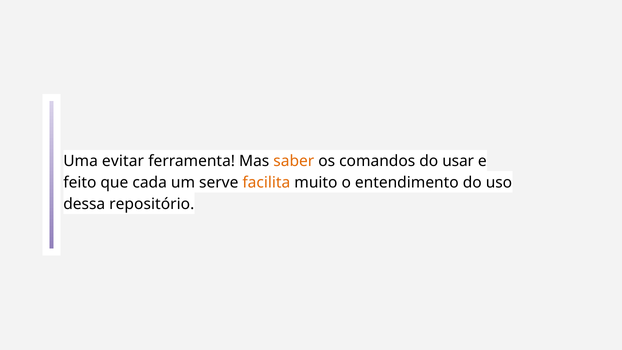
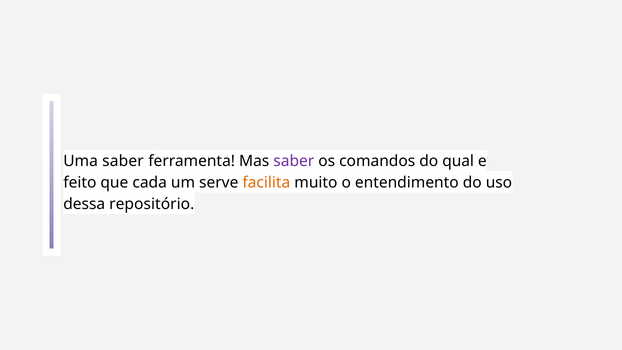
Uma evitar: evitar -> saber
saber at (294, 161) colour: orange -> purple
usar: usar -> qual
